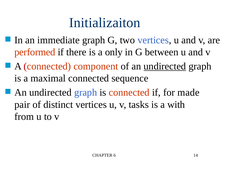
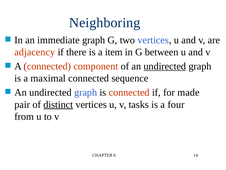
Initializaiton: Initializaiton -> Neighboring
performed: performed -> adjacency
only: only -> item
distinct underline: none -> present
with: with -> four
